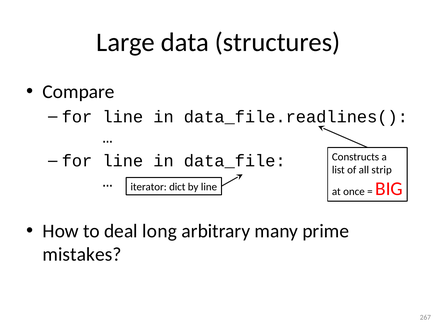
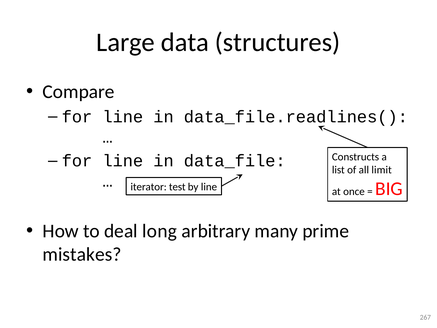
strip: strip -> limit
dict: dict -> test
